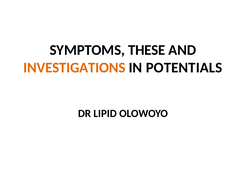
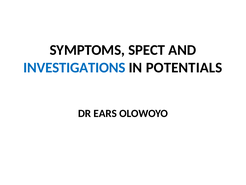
THESE: THESE -> SPECT
INVESTIGATIONS colour: orange -> blue
LIPID: LIPID -> EARS
